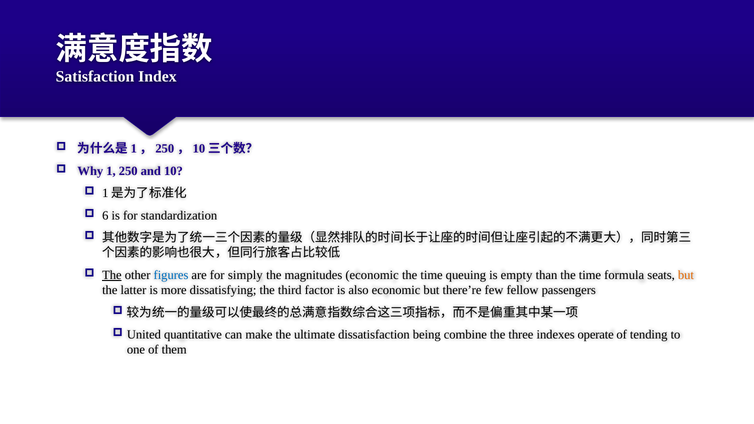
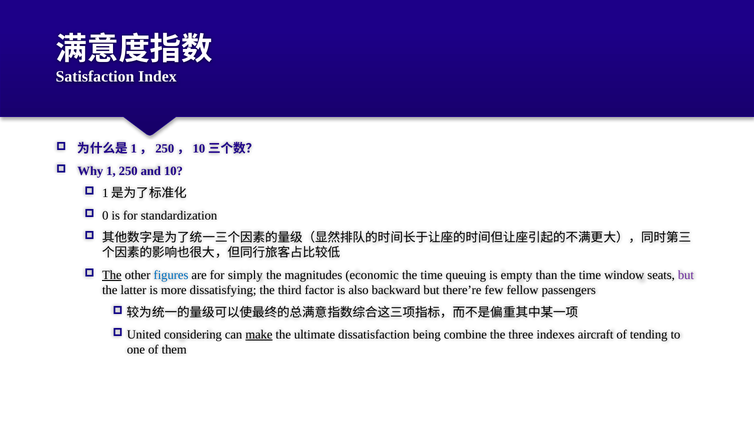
6: 6 -> 0
formula: formula -> window
but at (686, 275) colour: orange -> purple
also economic: economic -> backward
quantitative: quantitative -> considering
make underline: none -> present
operate: operate -> aircraft
